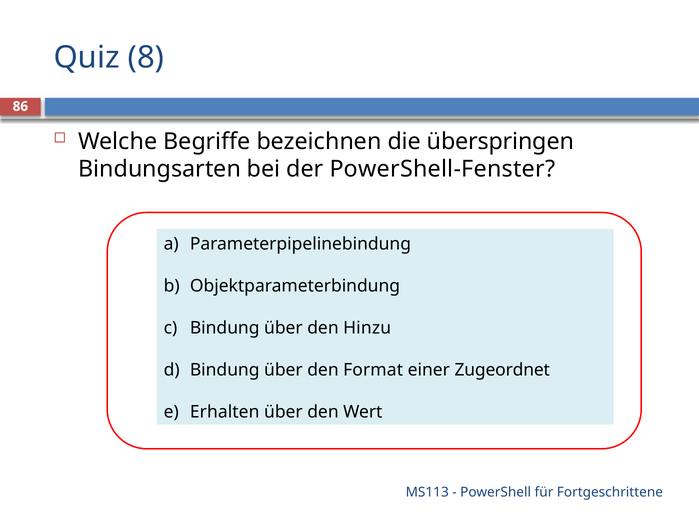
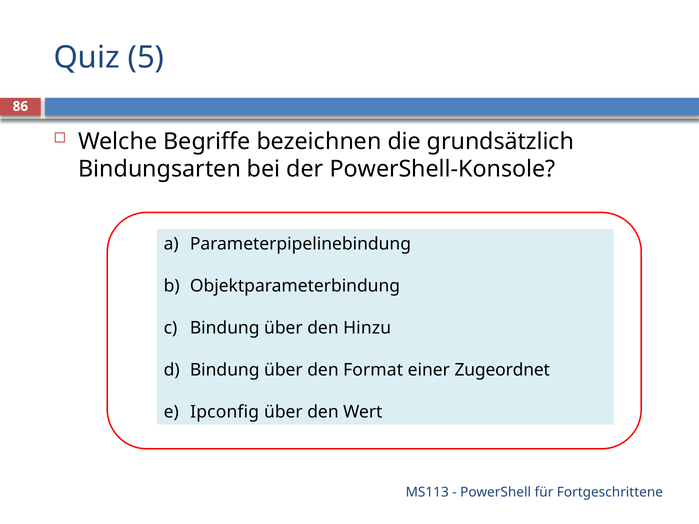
8: 8 -> 5
überspringen: überspringen -> grundsätzlich
PowerShell-Fenster: PowerShell-Fenster -> PowerShell-Konsole
Erhalten: Erhalten -> Ipconfig
